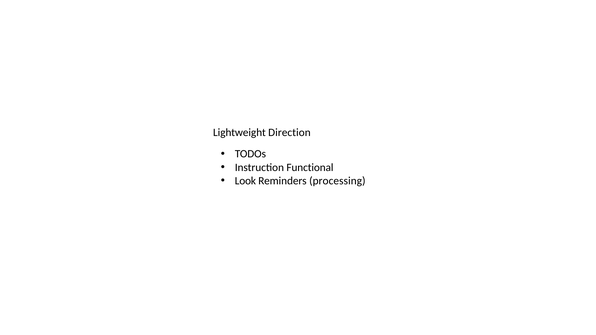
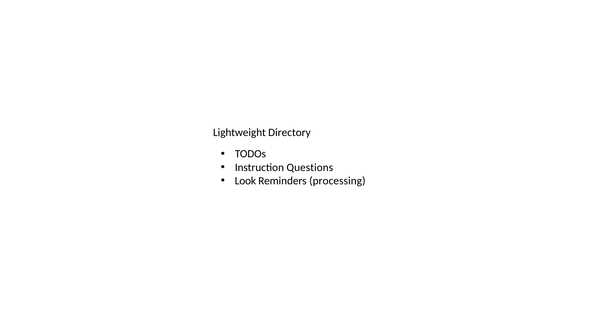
Direction: Direction -> Directory
Functional: Functional -> Questions
